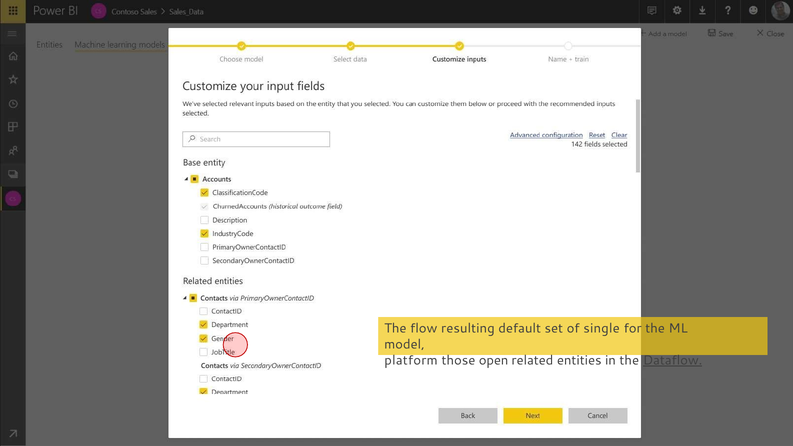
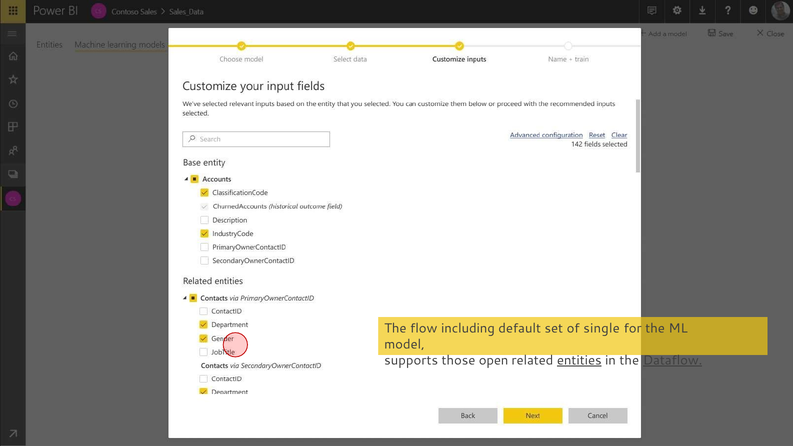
resulting: resulting -> including
platform: platform -> supports
entities underline: none -> present
